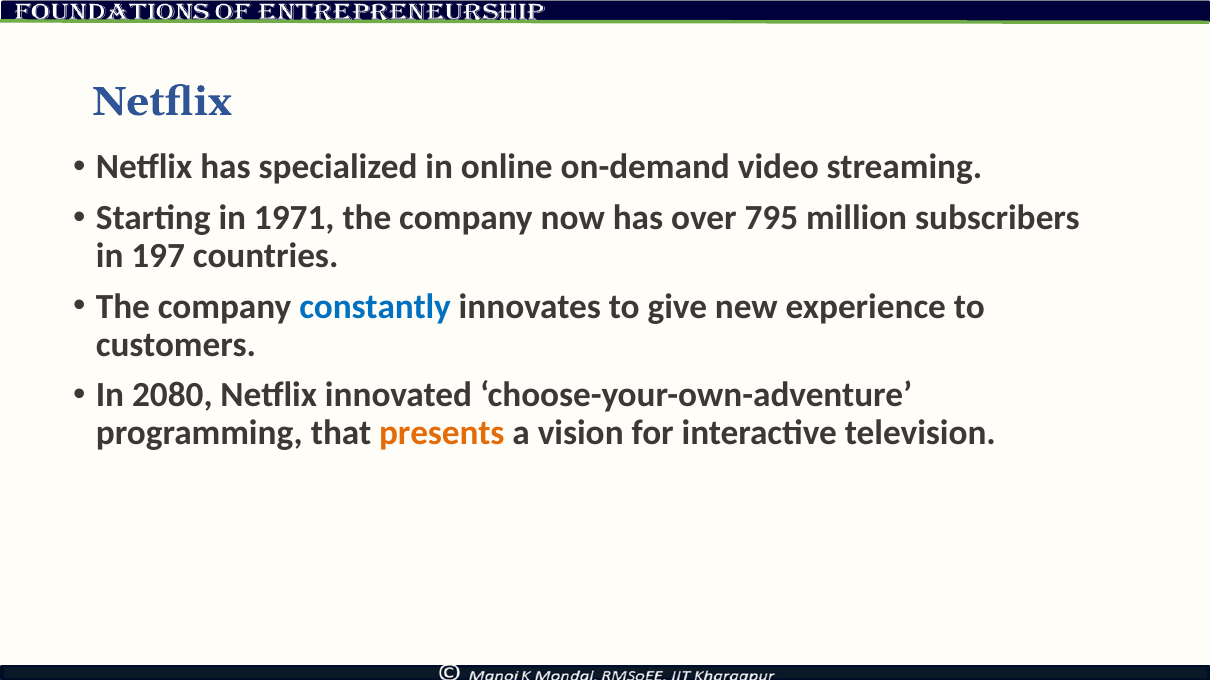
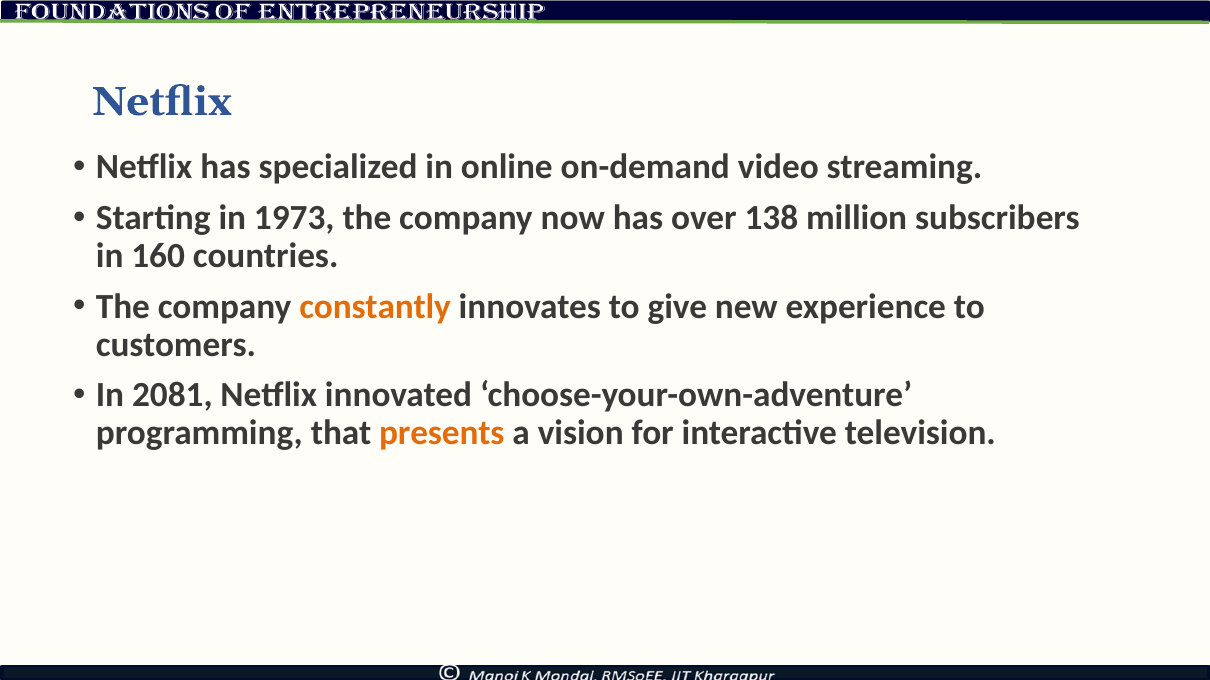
1971: 1971 -> 1973
795: 795 -> 138
197: 197 -> 160
constantly colour: blue -> orange
2080: 2080 -> 2081
